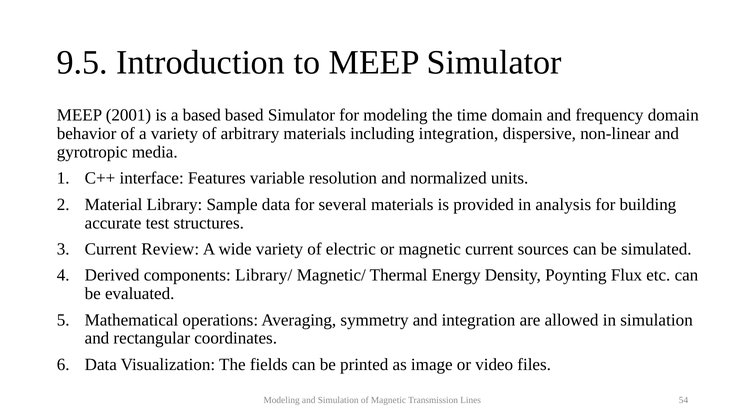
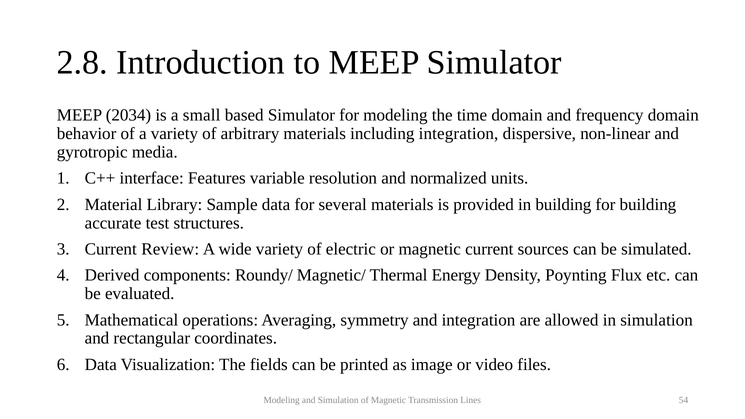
9.5: 9.5 -> 2.8
2001: 2001 -> 2034
a based: based -> small
in analysis: analysis -> building
Library/: Library/ -> Roundy/
